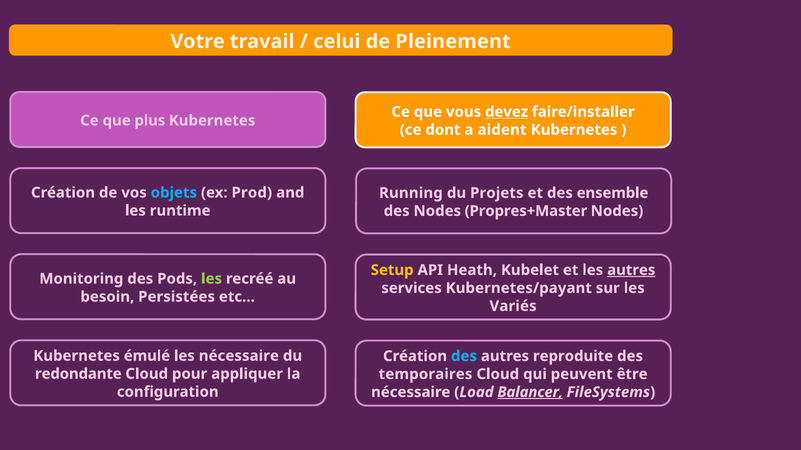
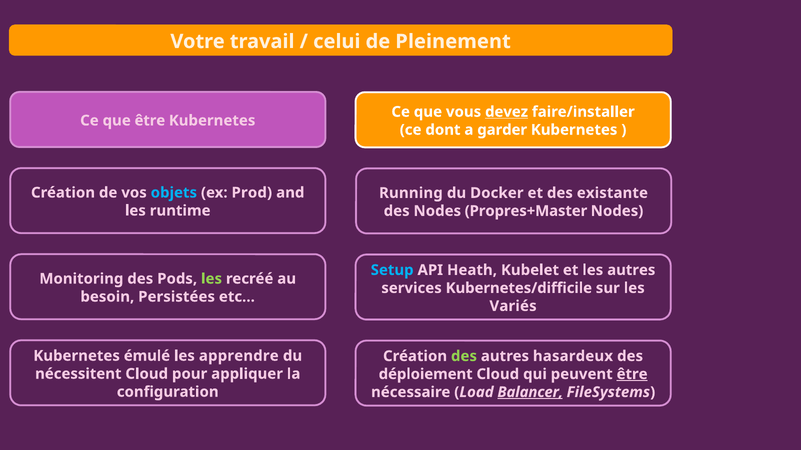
que plus: plus -> être
aident: aident -> garder
Projets: Projets -> Docker
ensemble: ensemble -> existante
Setup colour: yellow -> light blue
autres at (631, 270) underline: present -> none
Kubernetes/payant: Kubernetes/payant -> Kubernetes/difficile
les nécessaire: nécessaire -> apprendre
des at (464, 357) colour: light blue -> light green
reproduite: reproduite -> hasardeux
redondante: redondante -> nécessitent
temporaires: temporaires -> déploiement
être at (632, 375) underline: none -> present
